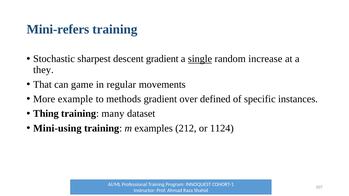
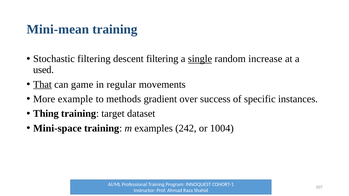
Mini-refers: Mini-refers -> Mini-mean
Stochastic sharpest: sharpest -> filtering
descent gradient: gradient -> filtering
they: they -> used
That underline: none -> present
defined: defined -> success
many: many -> target
Mini-using: Mini-using -> Mini-space
212: 212 -> 242
1124: 1124 -> 1004
